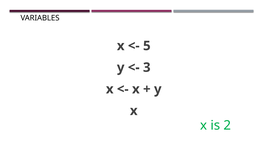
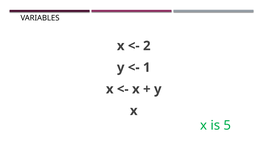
5: 5 -> 2
3: 3 -> 1
2: 2 -> 5
